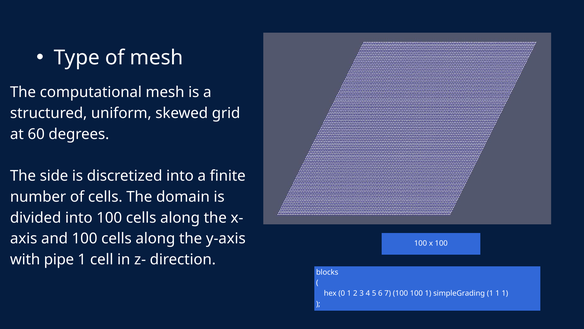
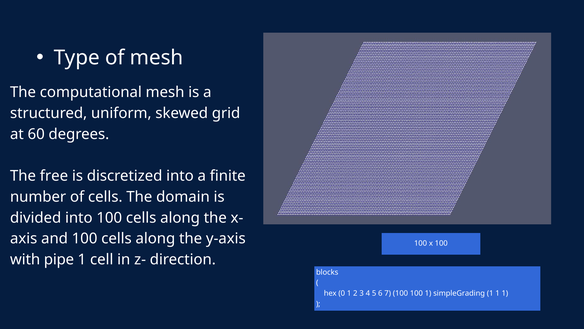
side: side -> free
